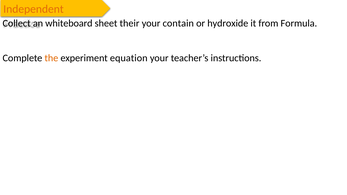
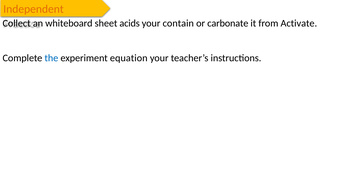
their: their -> acids
hydroxide: hydroxide -> carbonate
Formula: Formula -> Activate
the colour: orange -> blue
